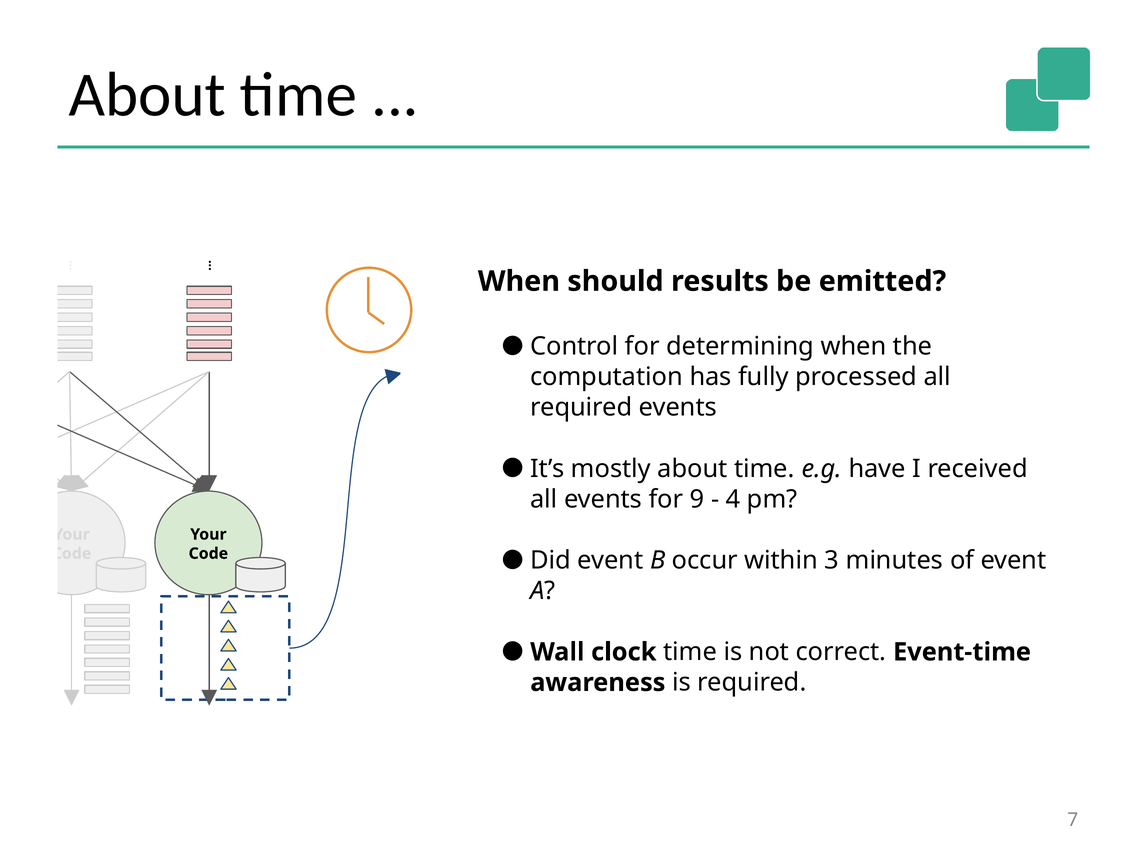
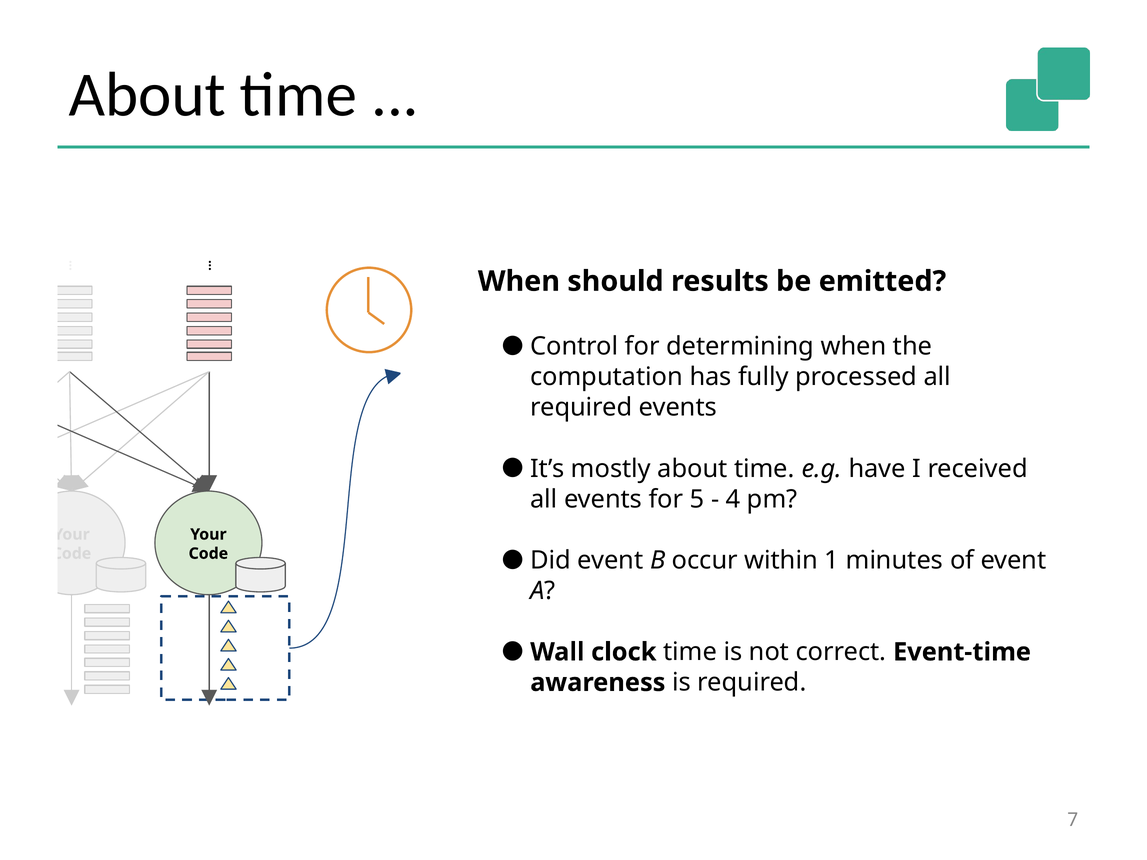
9: 9 -> 5
3: 3 -> 1
